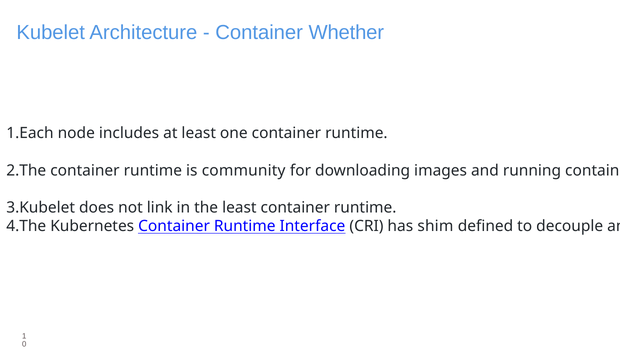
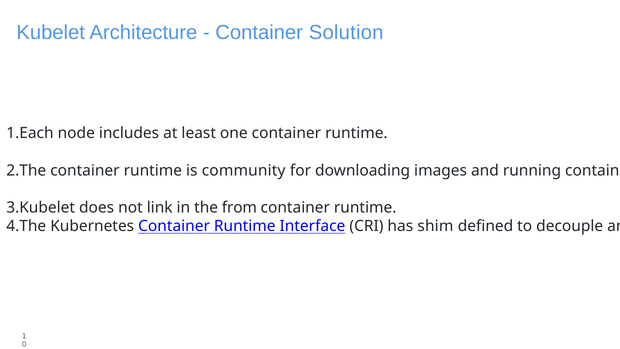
Whether: Whether -> Solution
the least: least -> from
